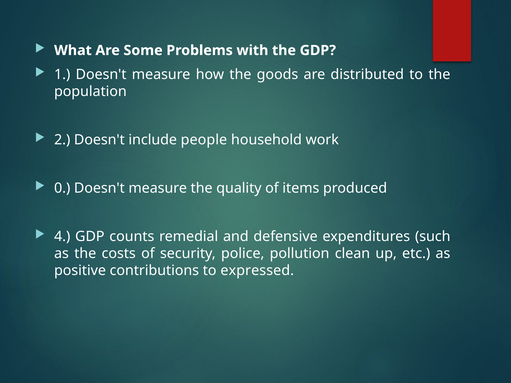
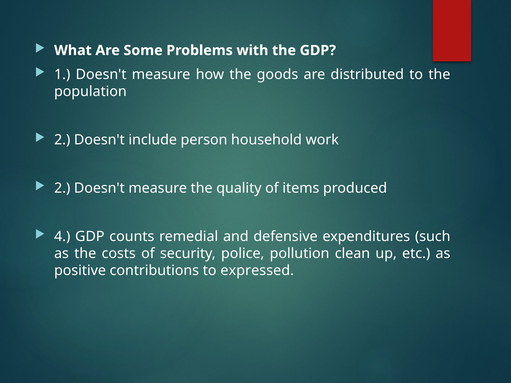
people: people -> person
0 at (62, 188): 0 -> 2
